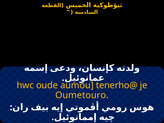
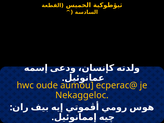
tenerho@: tenerho@ -> ecperac@
Oumetouro: Oumetouro -> Nekaggeloc
